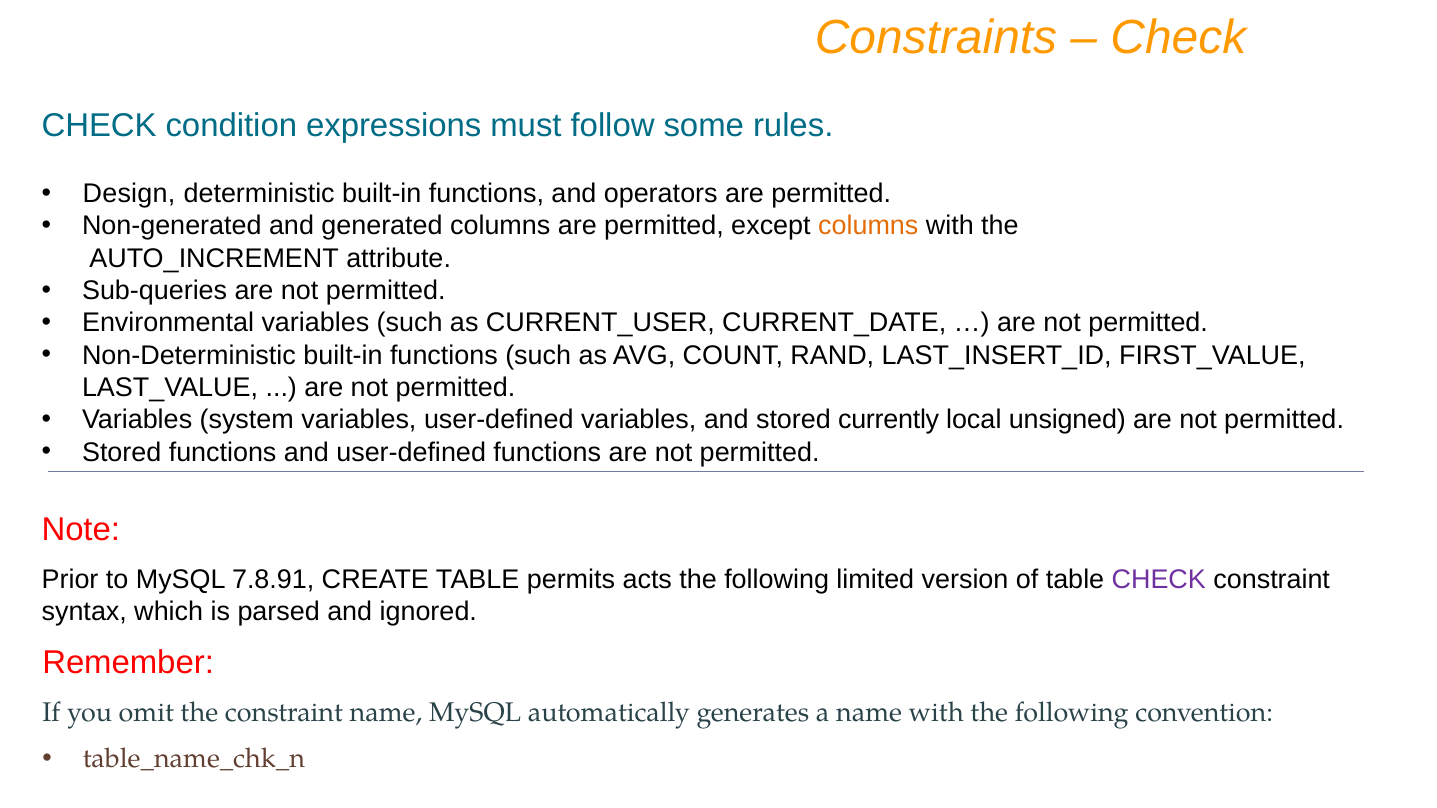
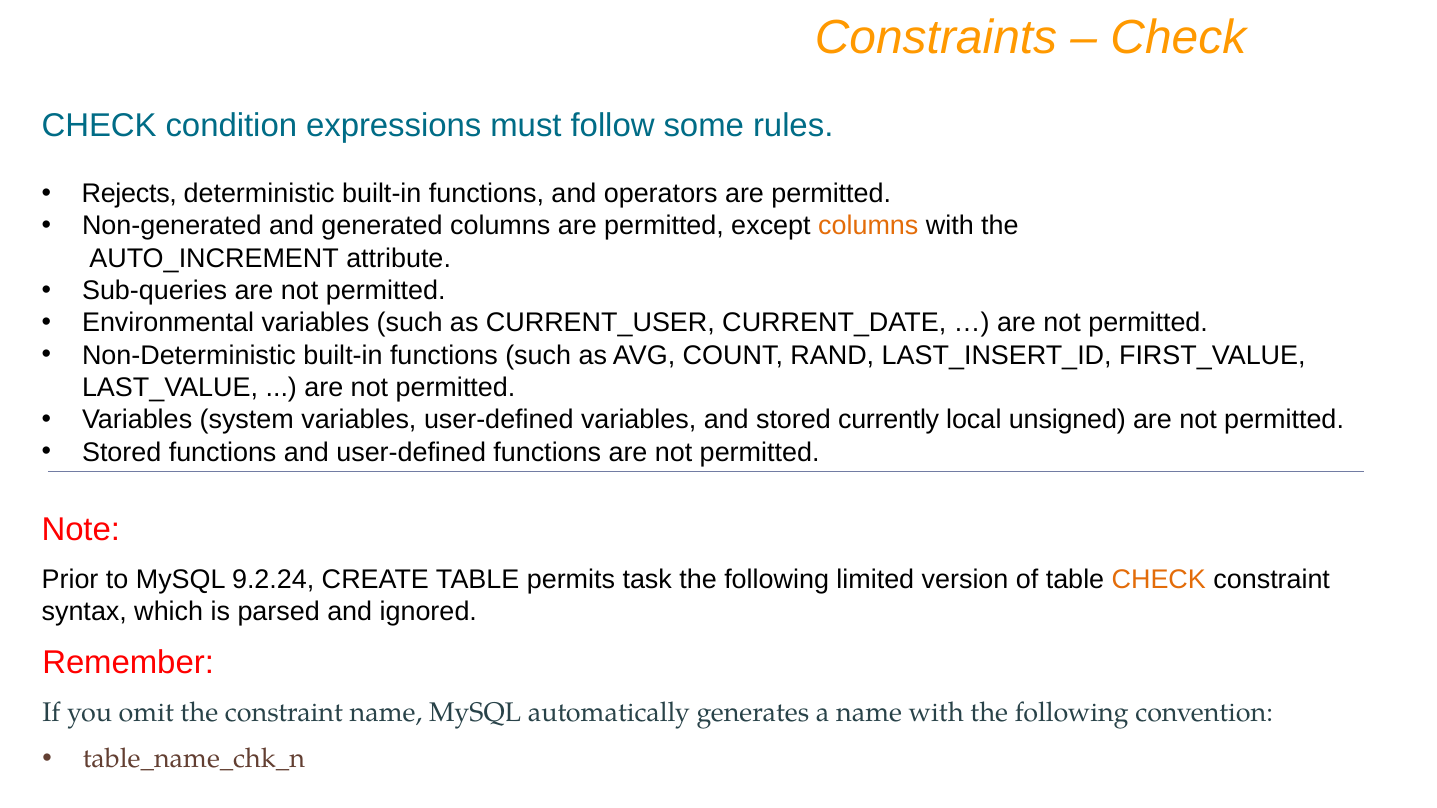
Design: Design -> Rejects
7.8.91: 7.8.91 -> 9.2.24
acts: acts -> task
CHECK at (1159, 580) colour: purple -> orange
